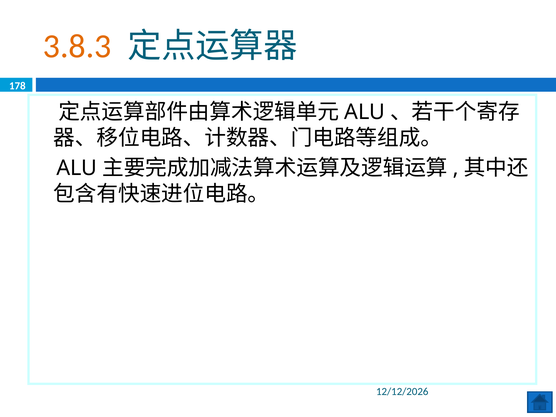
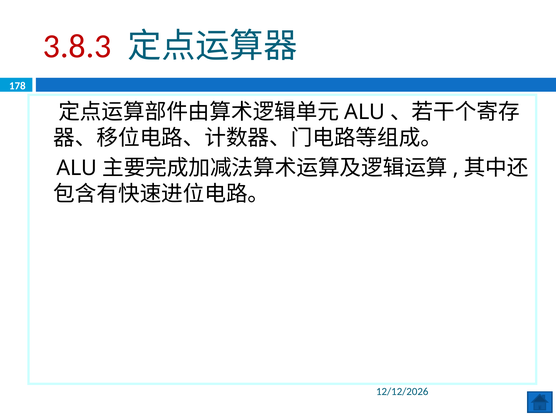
3.8.3 colour: orange -> red
